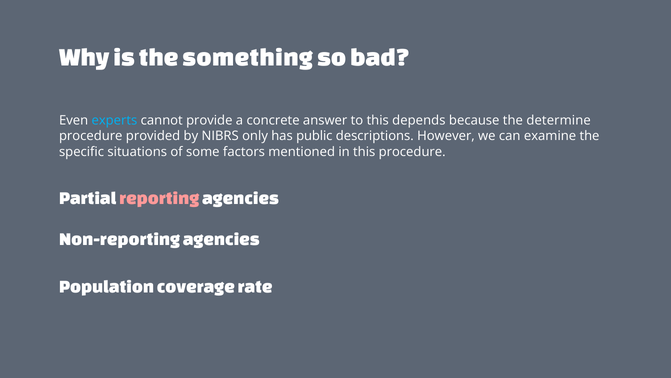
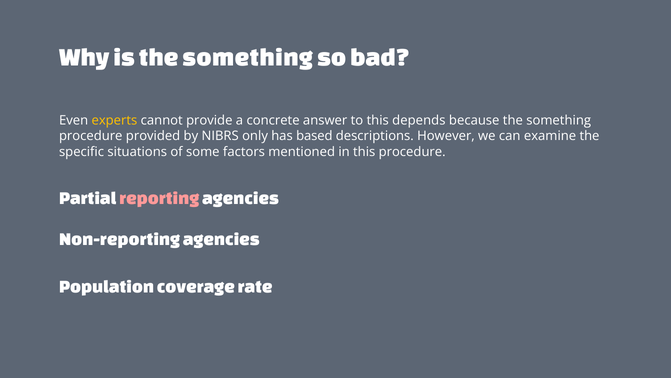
experts colour: light blue -> yellow
because the determine: determine -> something
public: public -> based
